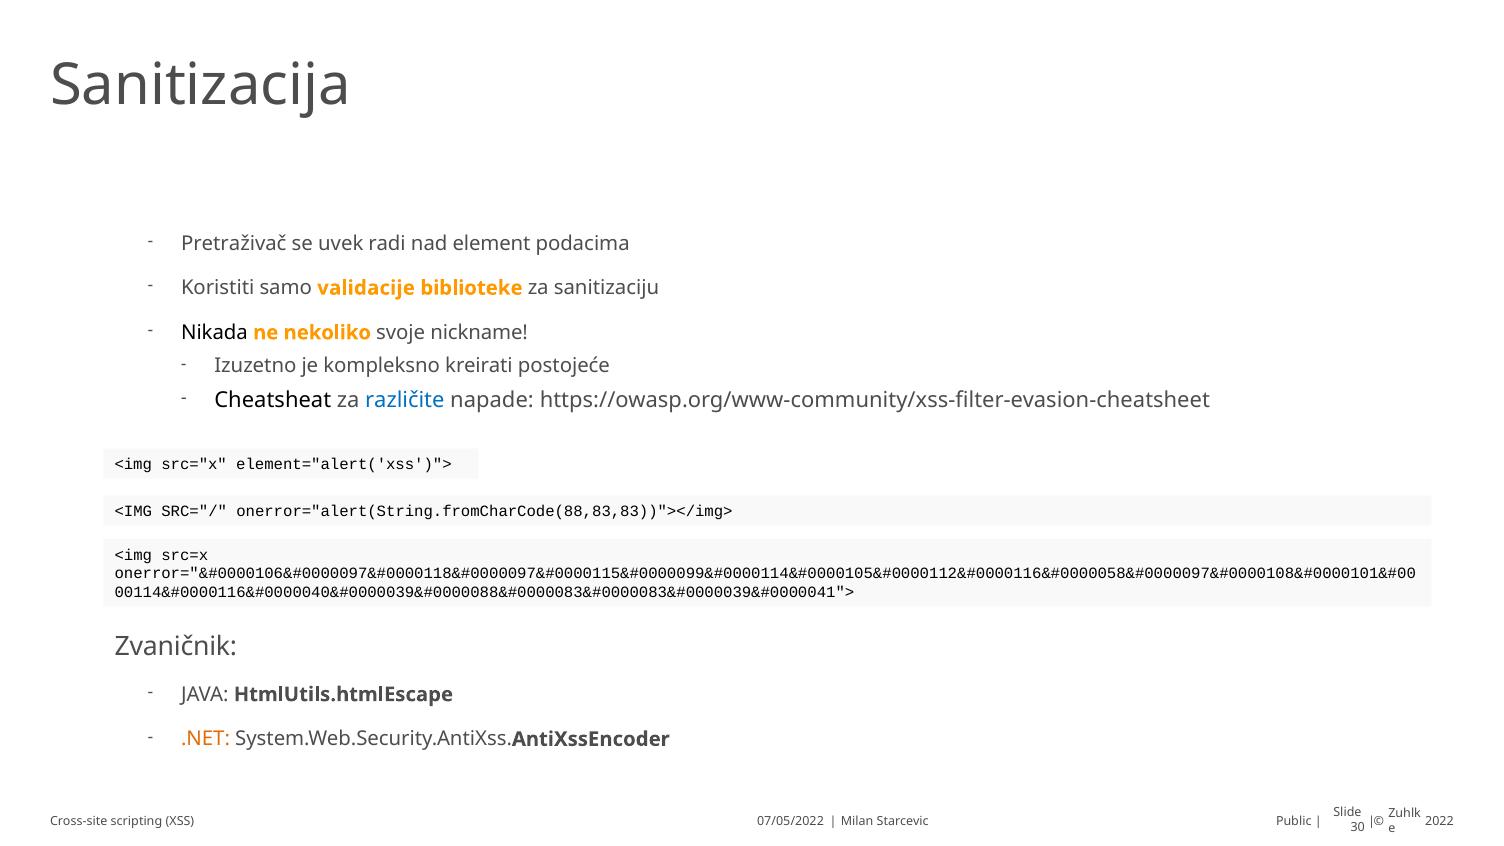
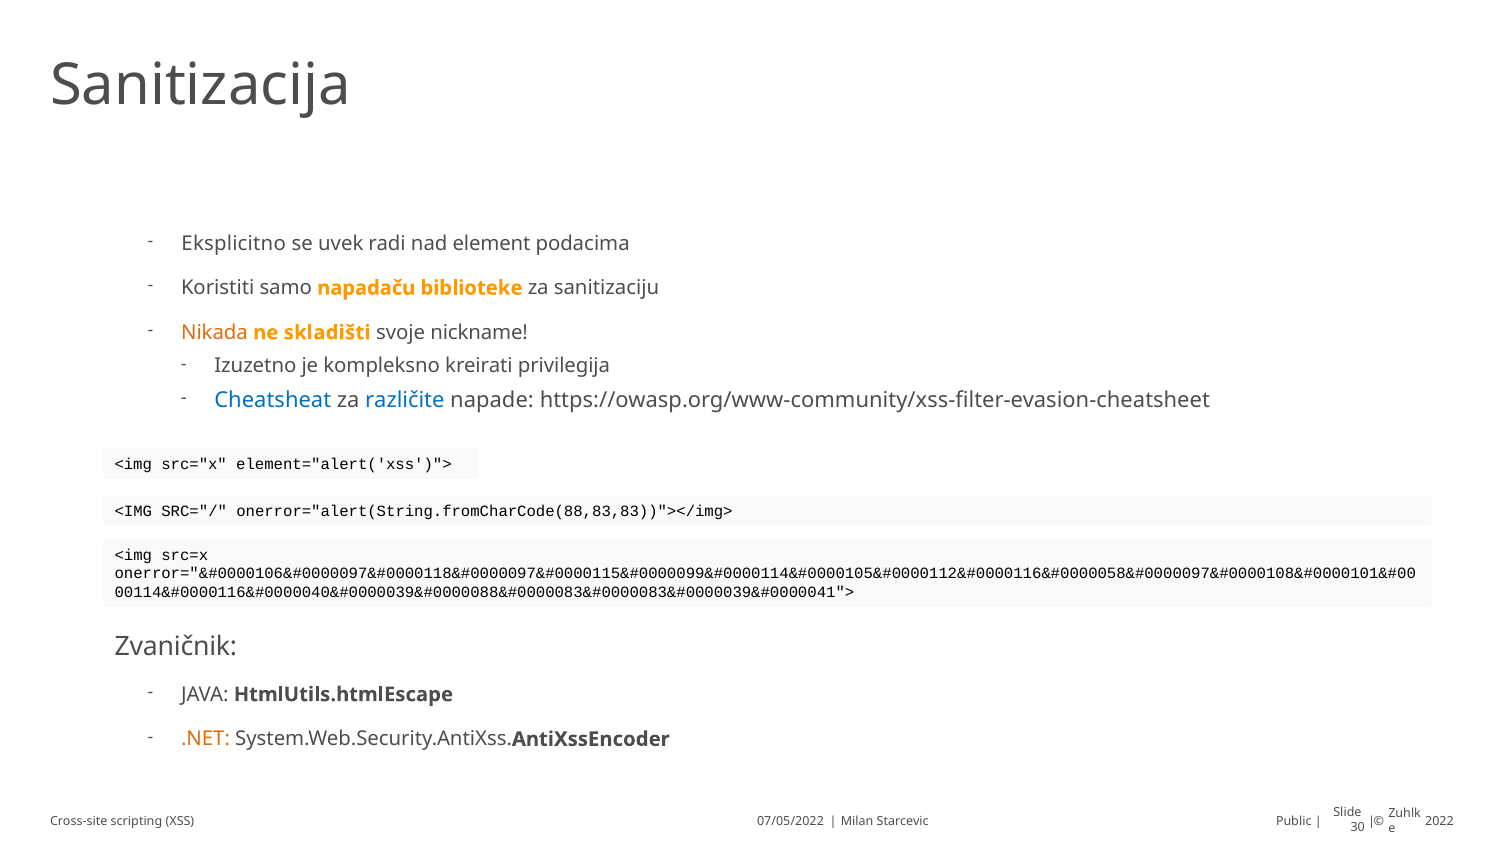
Pretraživač: Pretraživač -> Eksplicitno
validacije: validacije -> napadaču
Nikada colour: black -> orange
nekoliko: nekoliko -> skladišti
postojeće: postojeće -> privilegija
Cheatsheat colour: black -> blue
